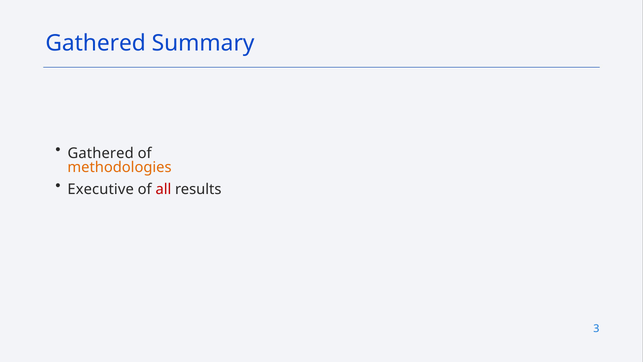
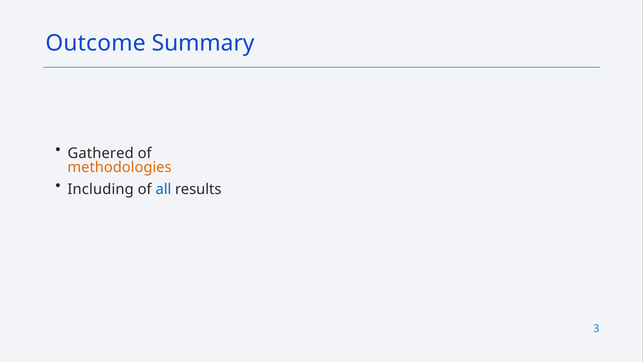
Gathered at (96, 43): Gathered -> Outcome
Executive: Executive -> Including
all colour: red -> blue
